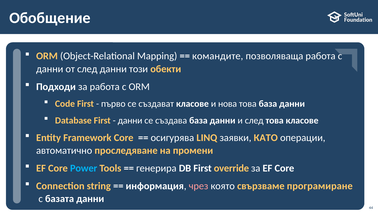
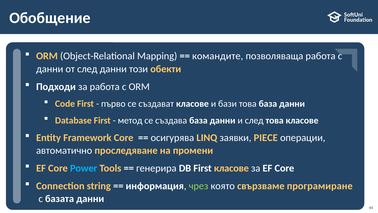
нова: нова -> бази
данни at (130, 120): данни -> метод
КАТО: КАТО -> PIECE
First override: override -> класове
чрез colour: pink -> light green
